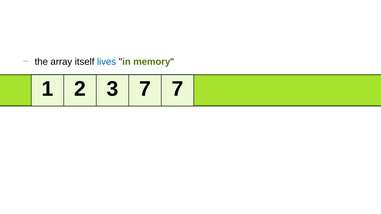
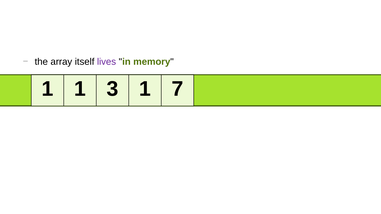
lives colour: blue -> purple
1 2: 2 -> 1
3 7: 7 -> 1
